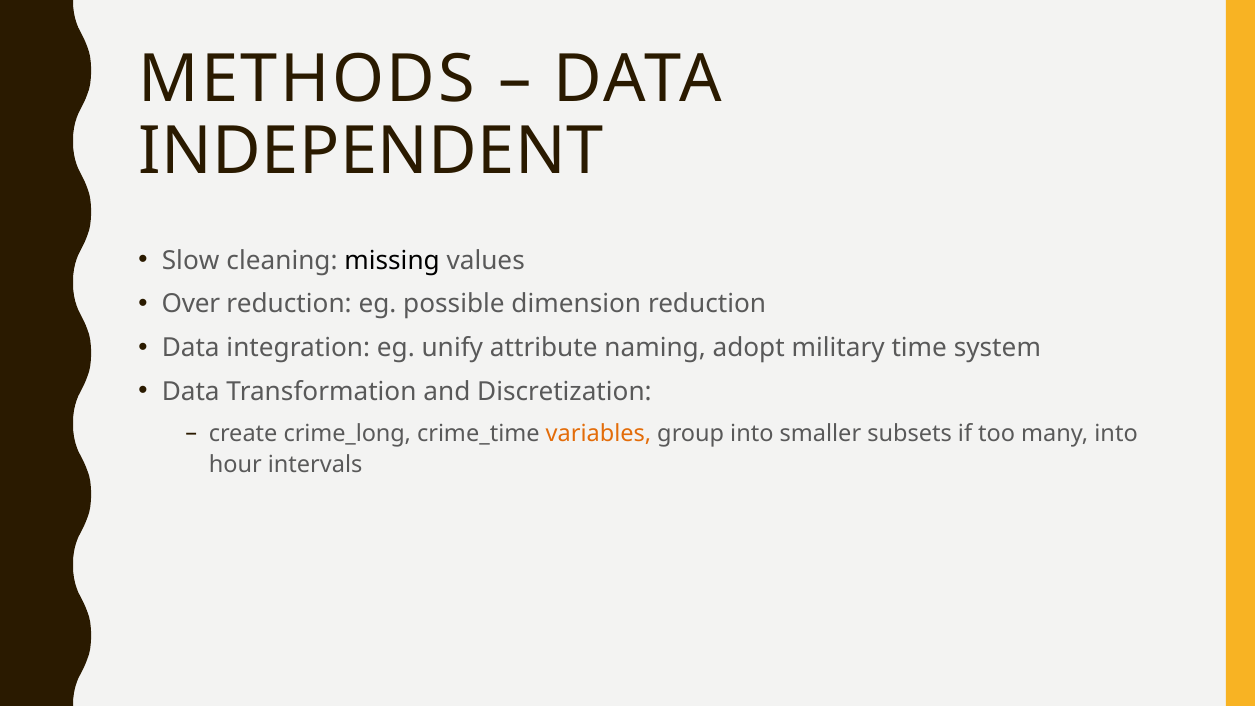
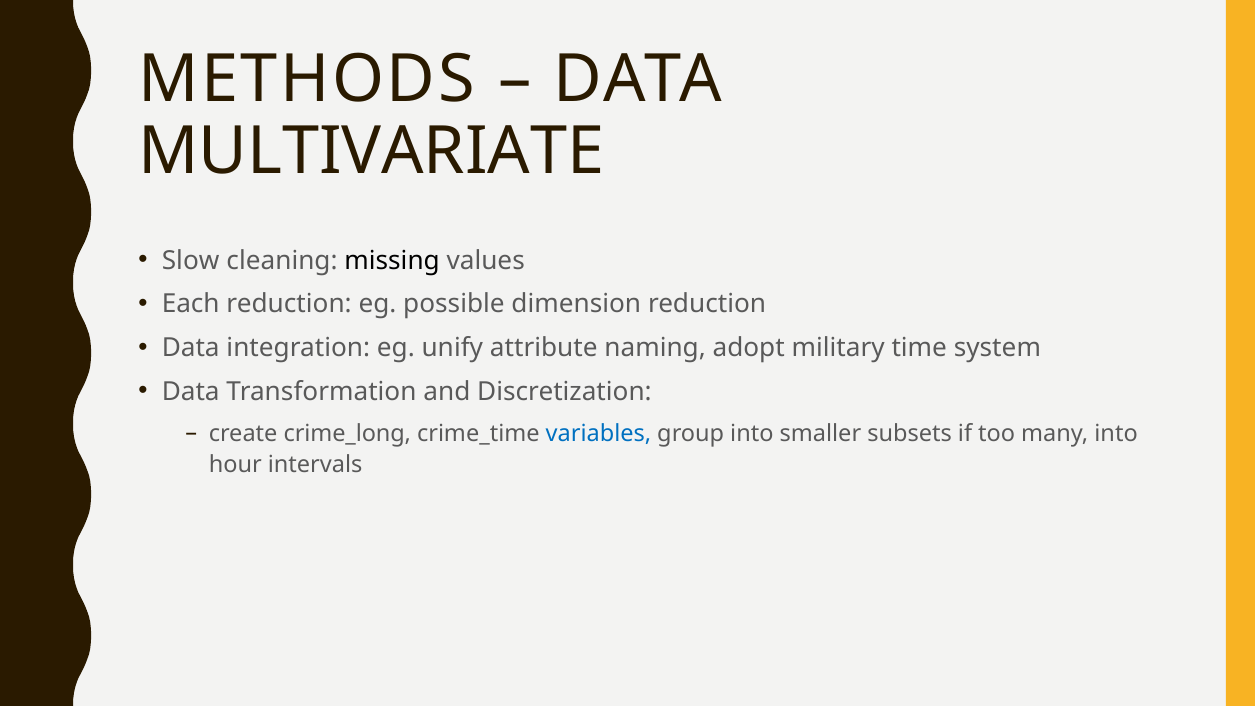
INDEPENDENT: INDEPENDENT -> MULTIVARIATE
Over: Over -> Each
variables colour: orange -> blue
